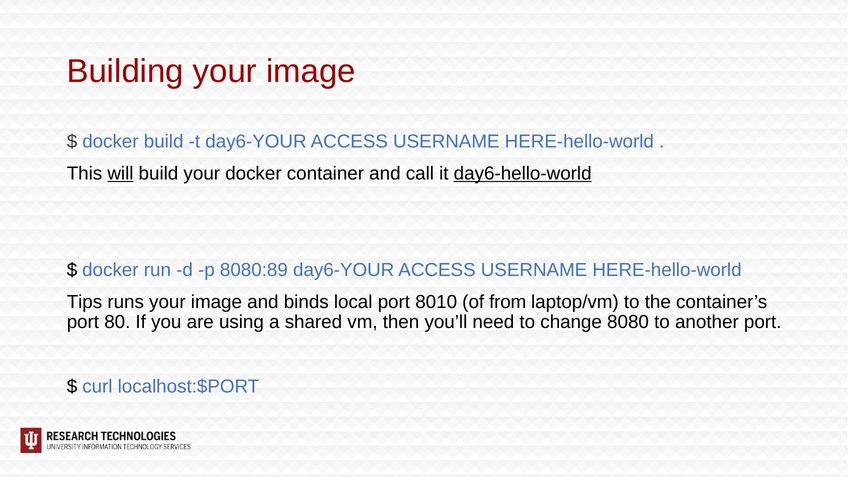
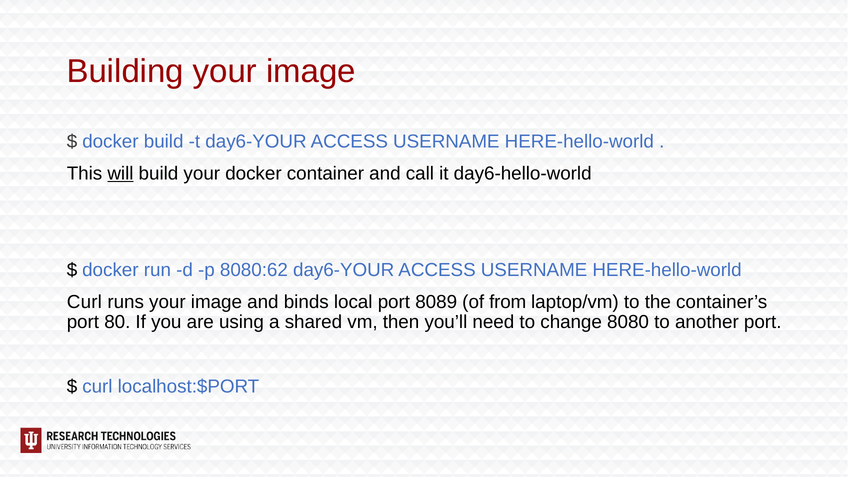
day6-hello-world underline: present -> none
8080:89: 8080:89 -> 8080:62
Tips at (84, 302): Tips -> Curl
8010: 8010 -> 8089
